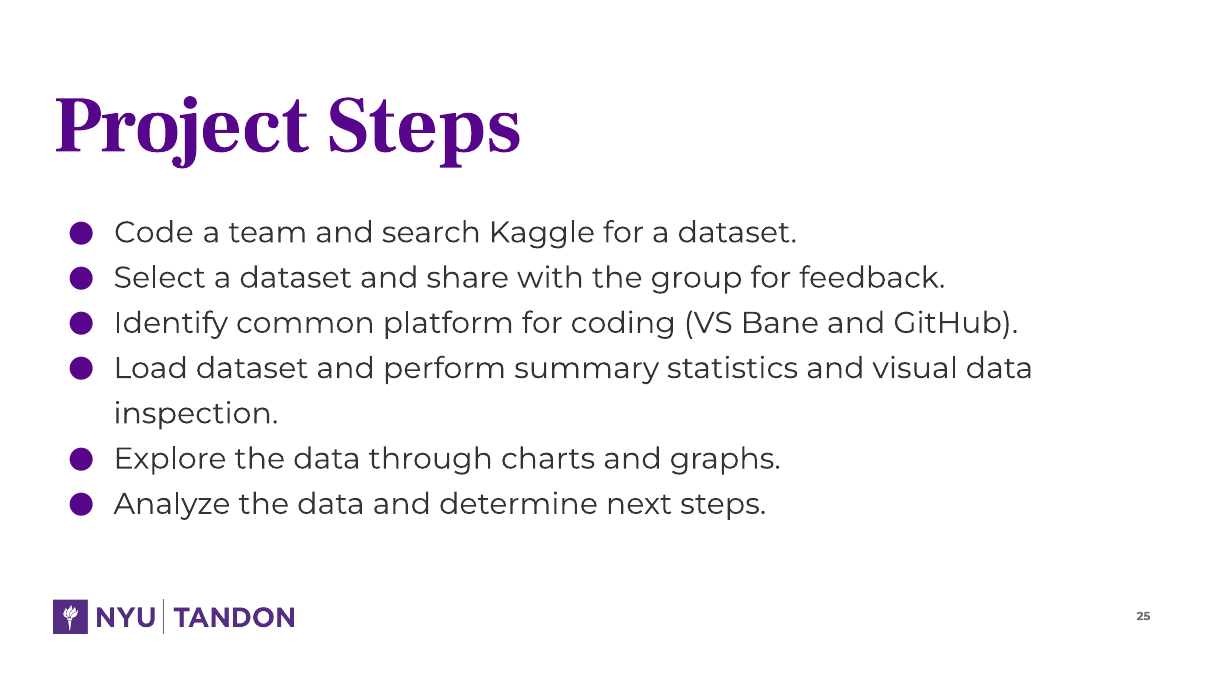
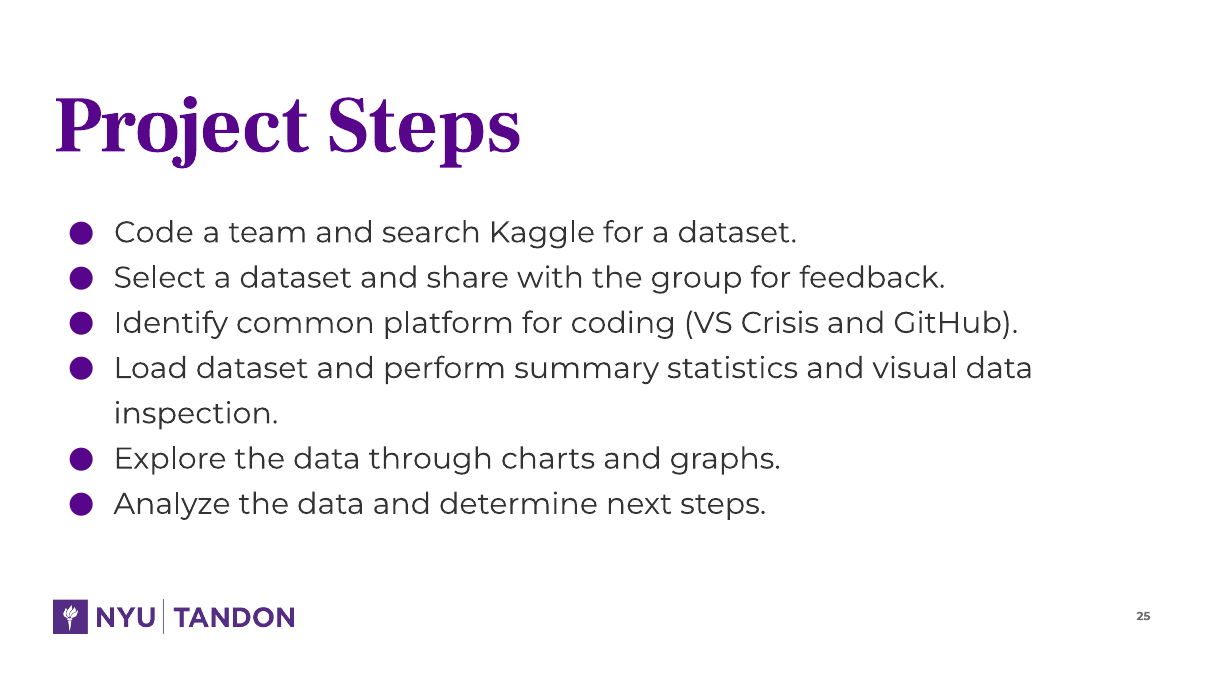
Bane: Bane -> Crisis
